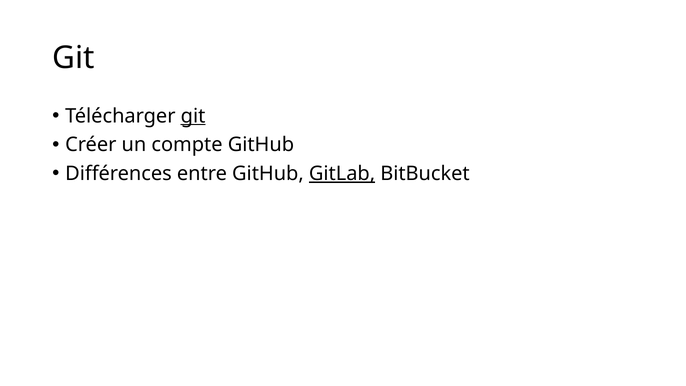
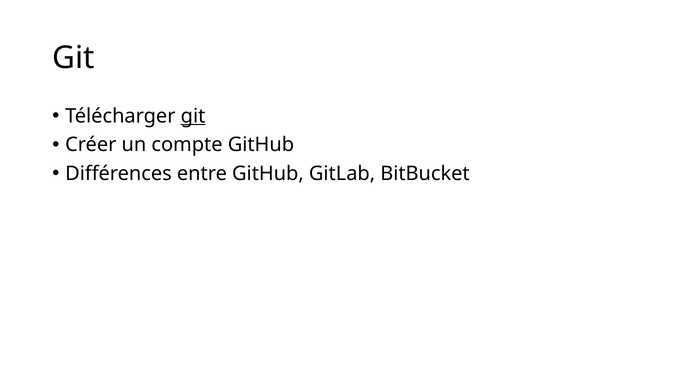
GitLab underline: present -> none
